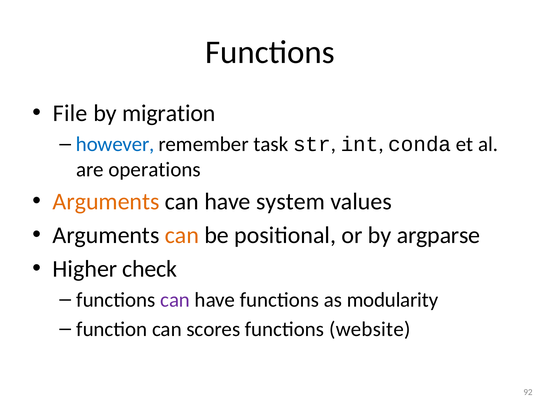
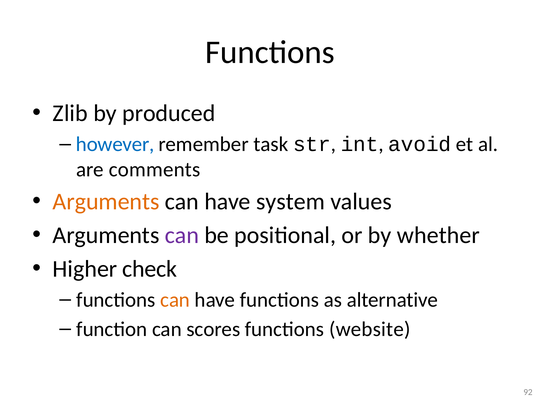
File: File -> Zlib
migration: migration -> produced
conda: conda -> avoid
operations: operations -> comments
can at (182, 235) colour: orange -> purple
argparse: argparse -> whether
can at (175, 300) colour: purple -> orange
modularity: modularity -> alternative
